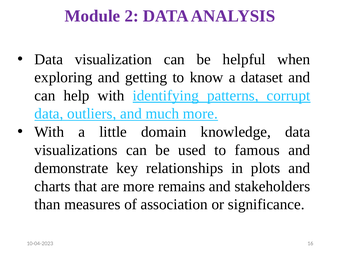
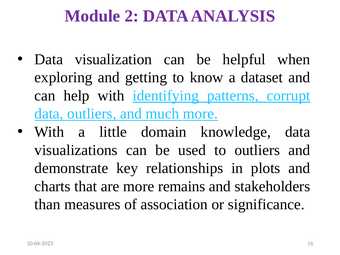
to famous: famous -> outliers
